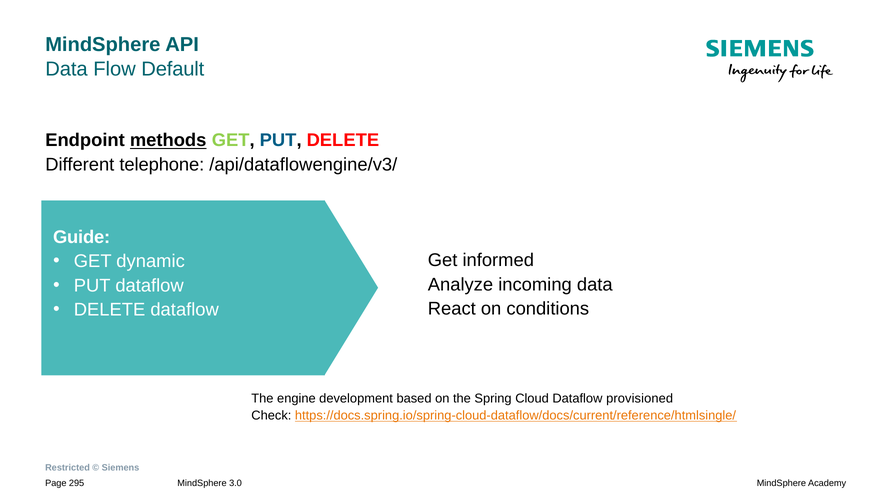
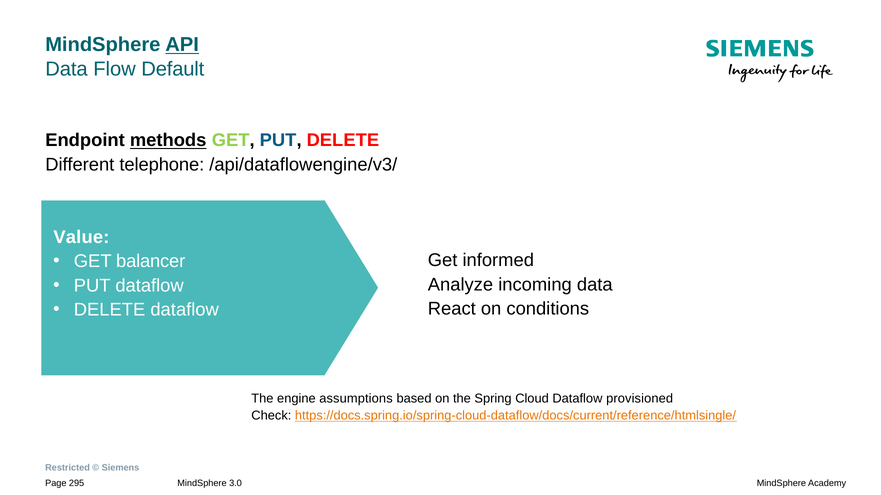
API underline: none -> present
Guide: Guide -> Value
dynamic: dynamic -> balancer
development: development -> assumptions
